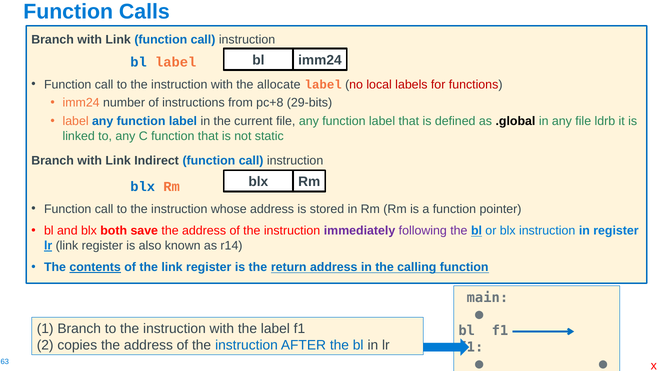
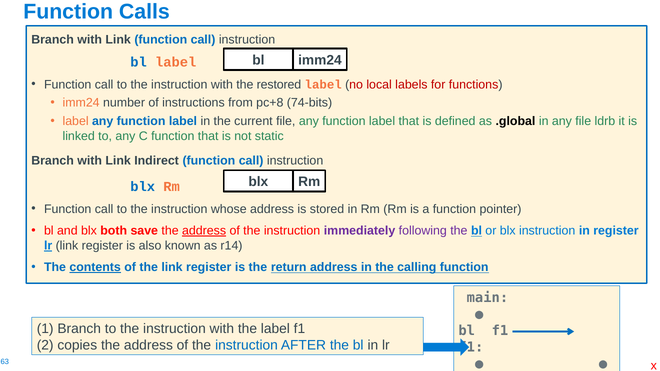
allocate: allocate -> restored
29-bits: 29-bits -> 74-bits
address at (204, 231) underline: none -> present
